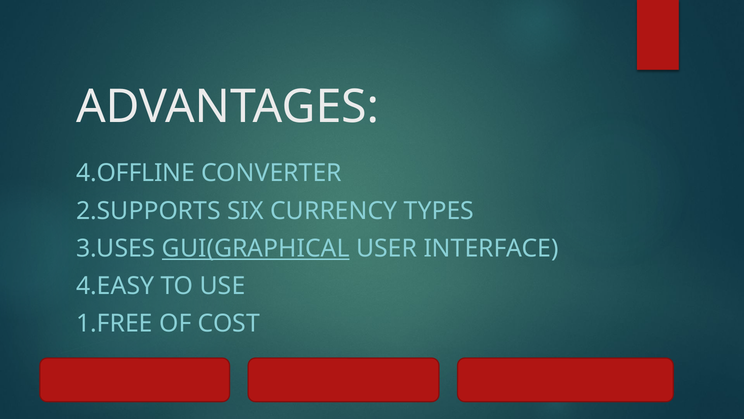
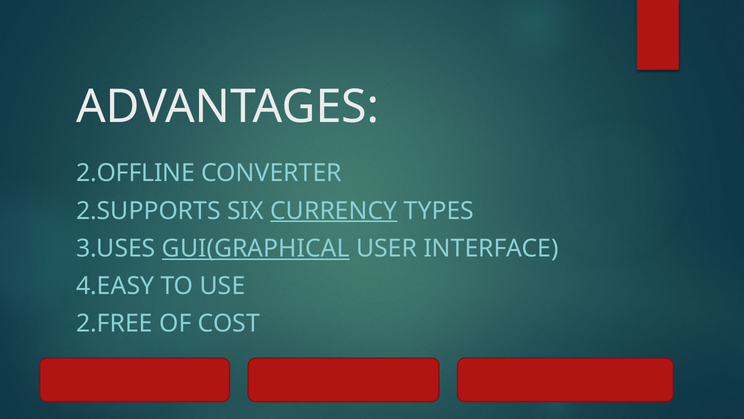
4.OFFLINE: 4.OFFLINE -> 2.OFFLINE
CURRENCY underline: none -> present
1.FREE: 1.FREE -> 2.FREE
